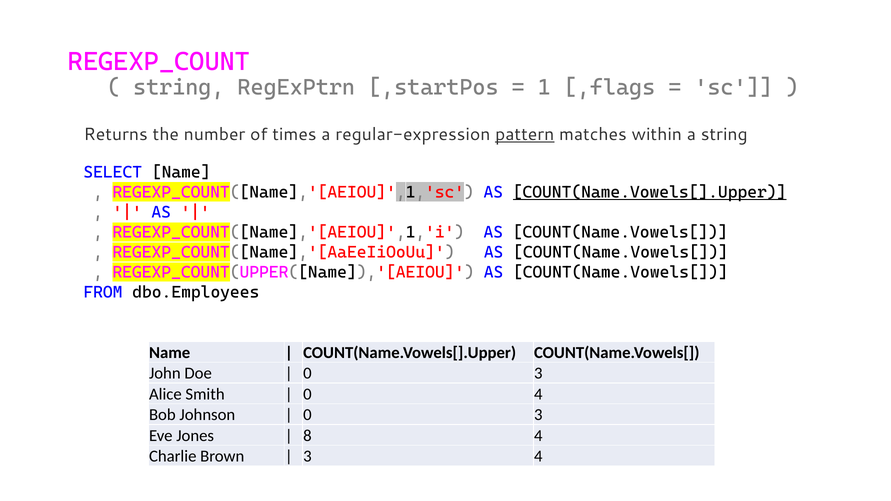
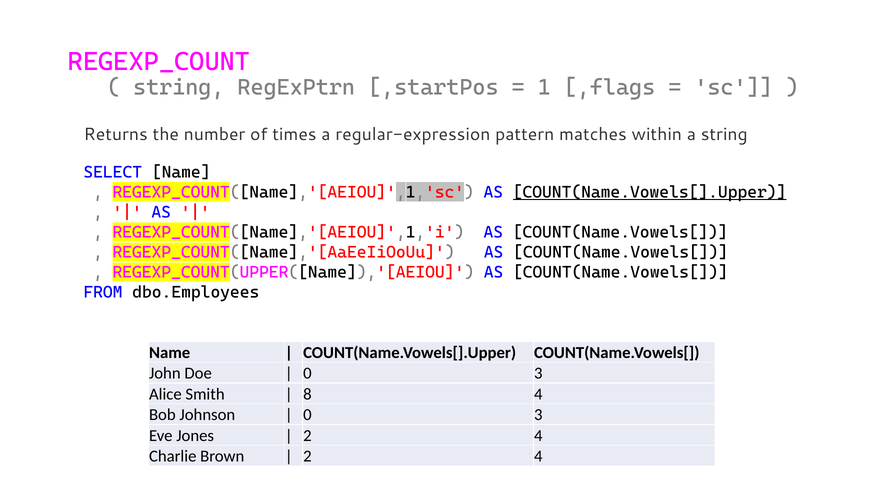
pattern underline: present -> none
0 at (307, 394): 0 -> 8
8 at (307, 436): 8 -> 2
3 at (307, 456): 3 -> 2
